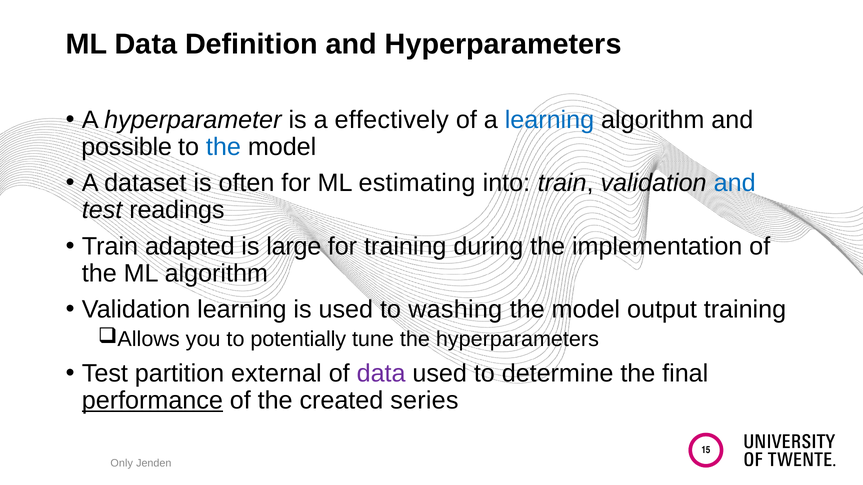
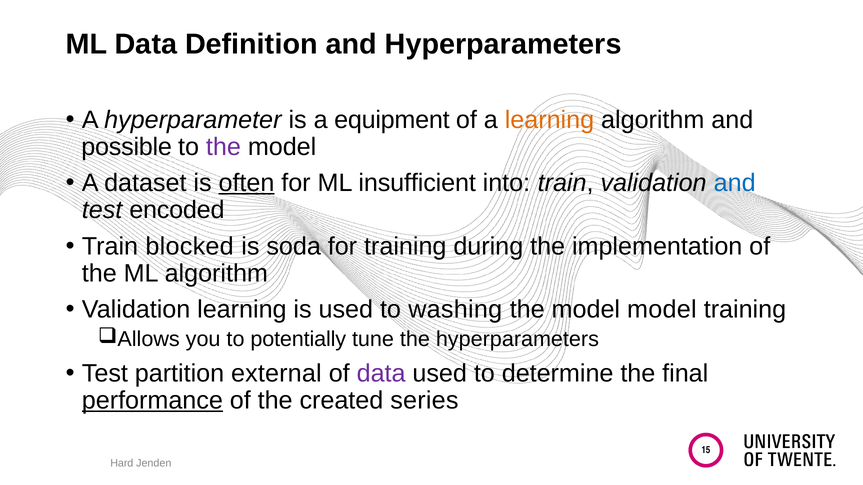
effectively: effectively -> equipment
learning at (549, 120) colour: blue -> orange
the at (223, 147) colour: blue -> purple
often underline: none -> present
estimating: estimating -> insufficient
readings: readings -> encoded
adapted: adapted -> blocked
large: large -> soda
model output: output -> model
Only: Only -> Hard
